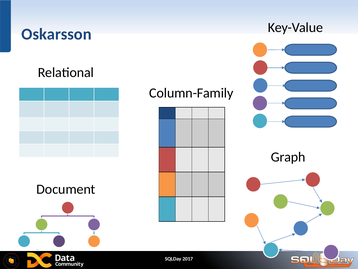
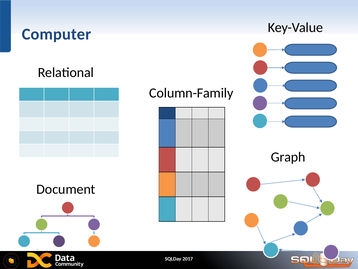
Oskarsson: Oskarsson -> Computer
